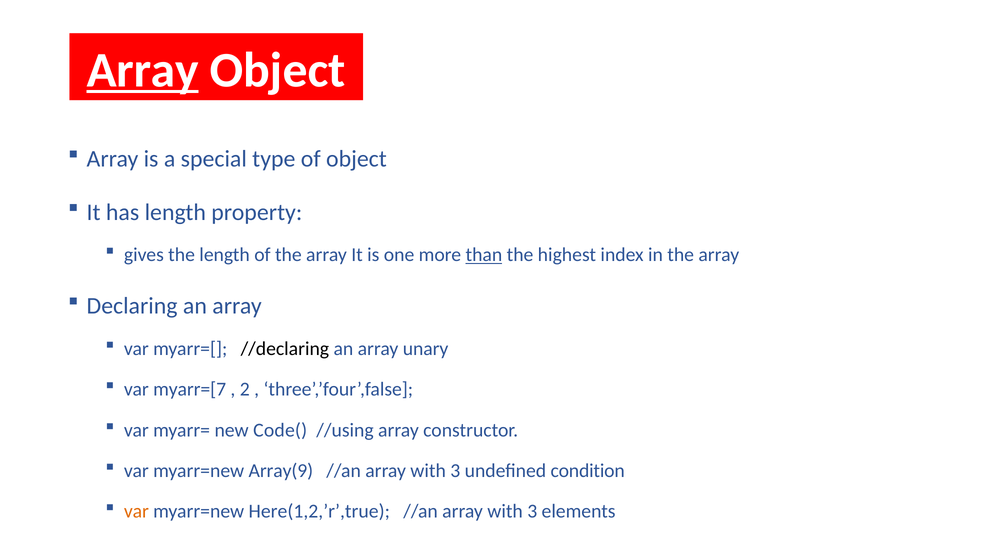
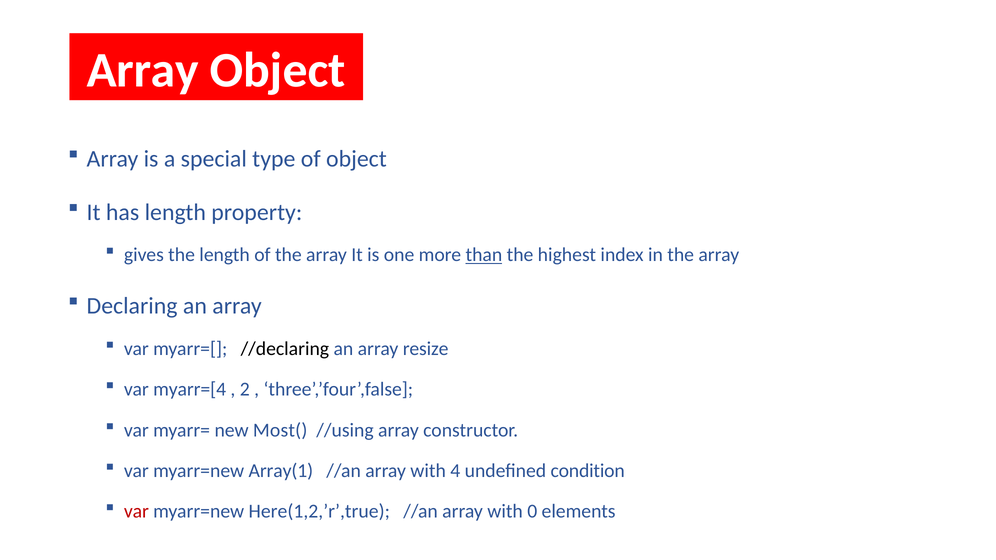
Array at (143, 70) underline: present -> none
unary: unary -> resize
myarr=[7: myarr=[7 -> myarr=[4
Code(: Code( -> Most(
Array(9: Array(9 -> Array(1
3 at (455, 471): 3 -> 4
var at (136, 512) colour: orange -> red
3 at (532, 512): 3 -> 0
